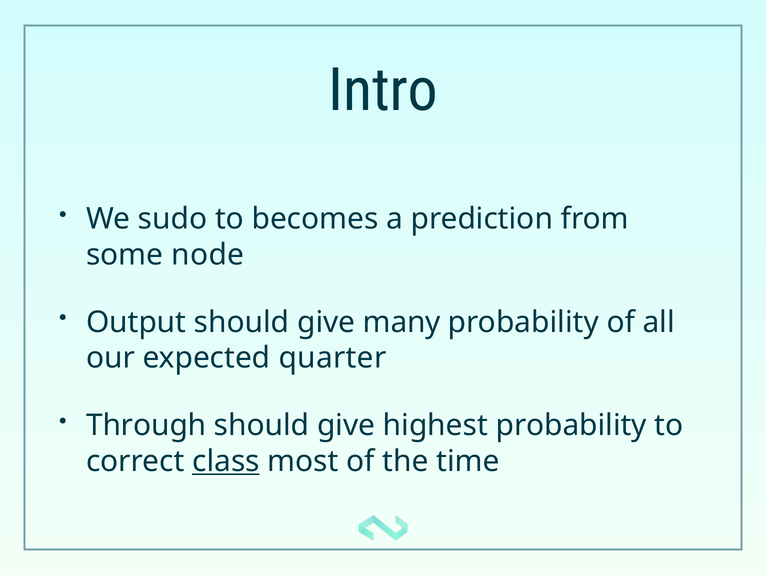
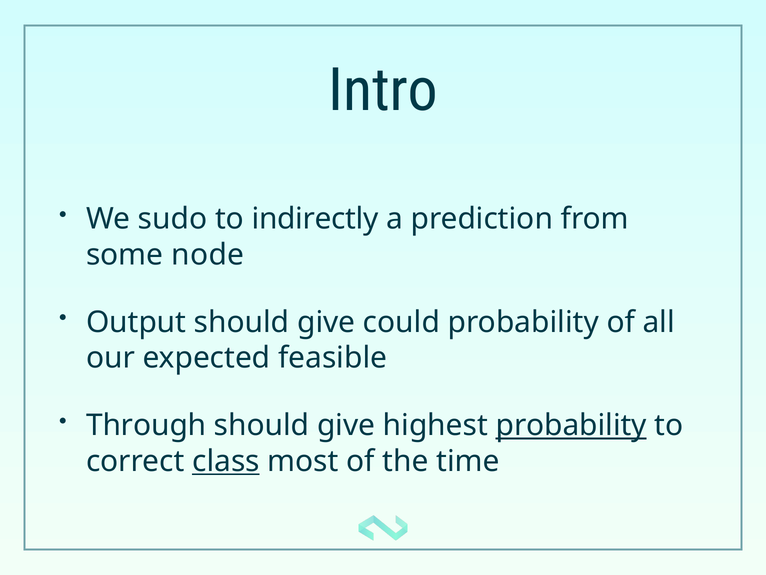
becomes: becomes -> indirectly
many: many -> could
quarter: quarter -> feasible
probability at (571, 425) underline: none -> present
